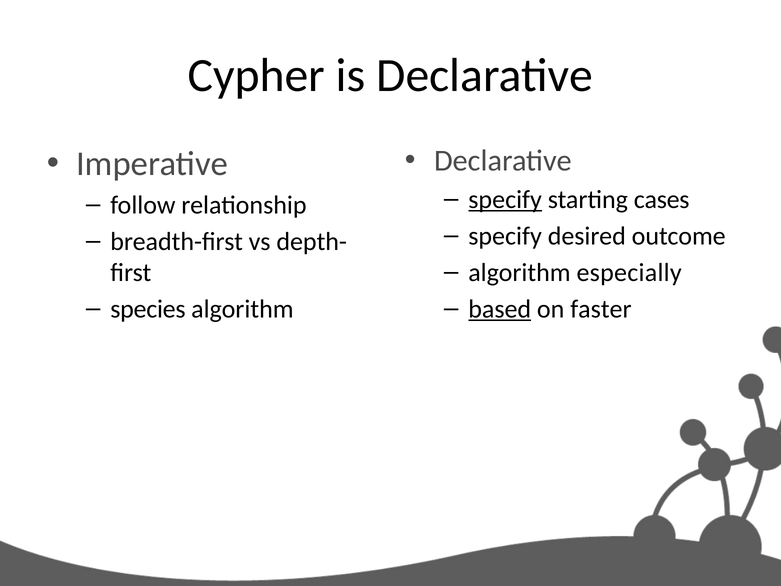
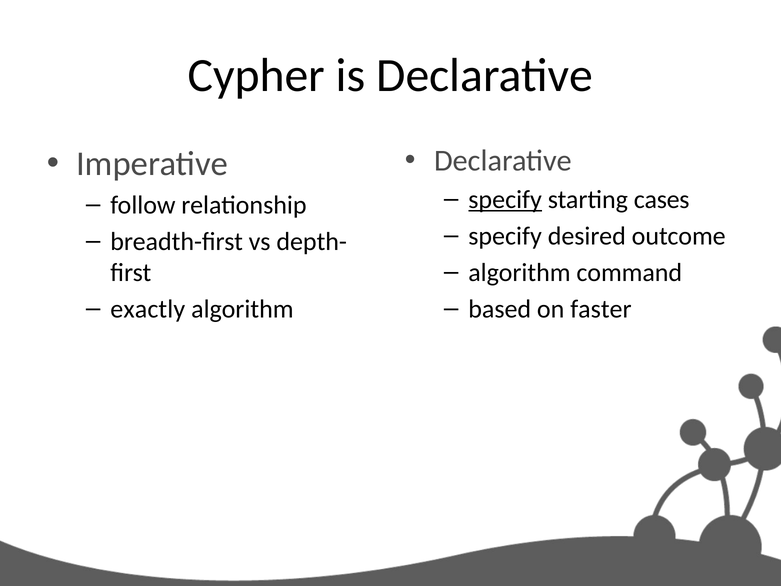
especially: especially -> command
based underline: present -> none
species: species -> exactly
